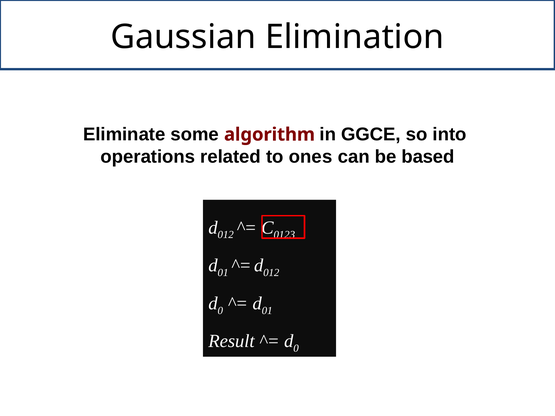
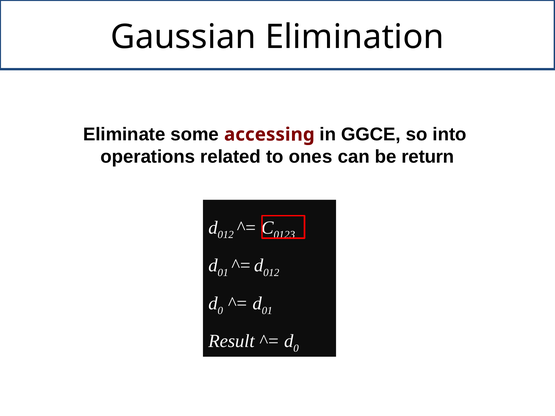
algorithm: algorithm -> accessing
based: based -> return
